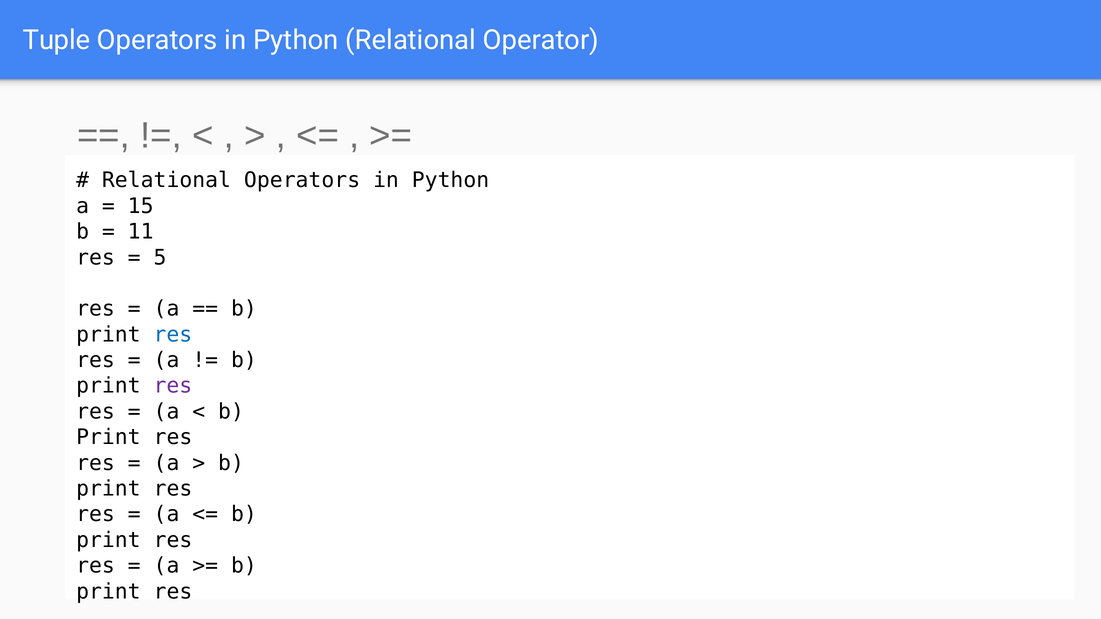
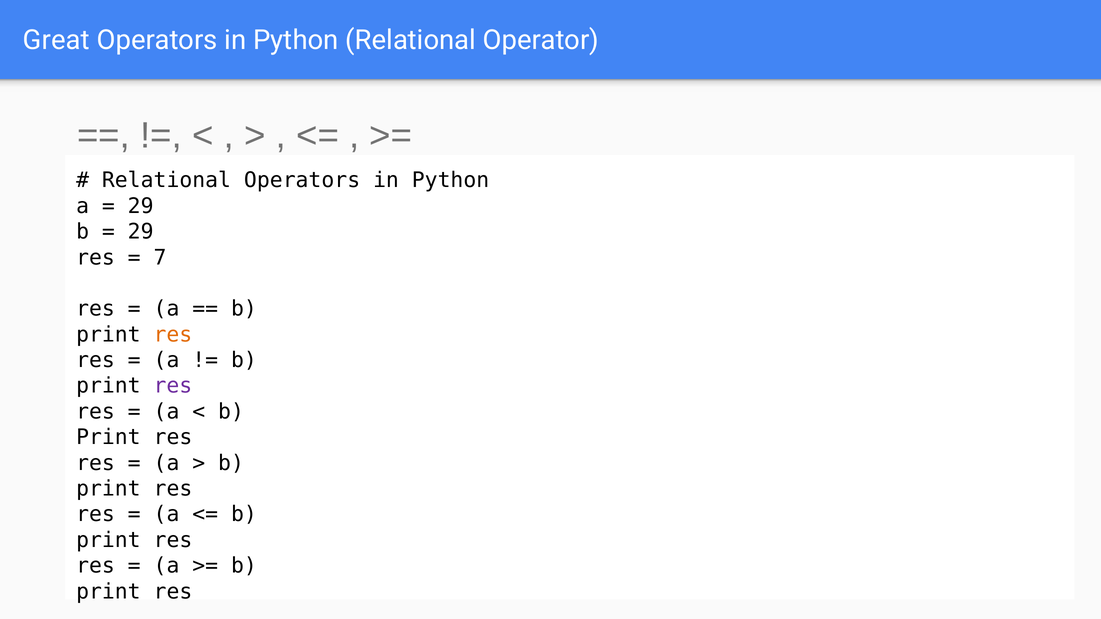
Tuple: Tuple -> Great
15 at (141, 206): 15 -> 29
11 at (141, 232): 11 -> 29
5: 5 -> 7
res at (173, 335) colour: blue -> orange
